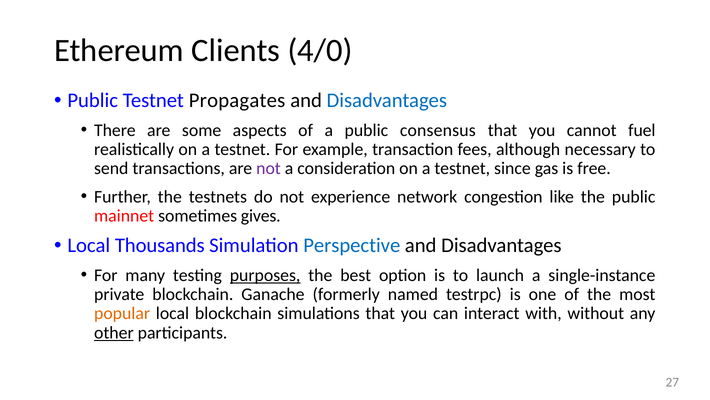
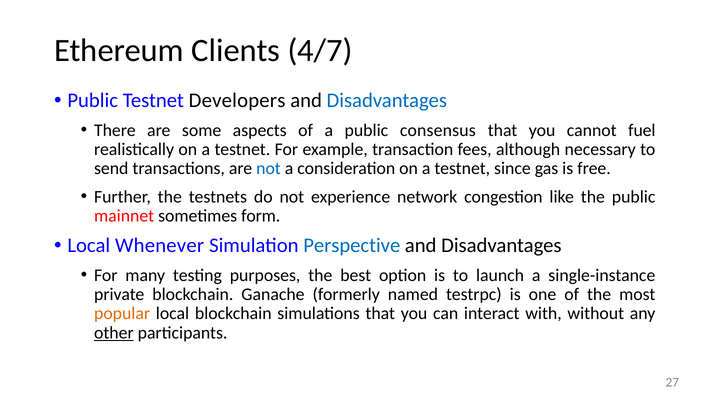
4/0: 4/0 -> 4/7
Propagates: Propagates -> Developers
not at (268, 168) colour: purple -> blue
gives: gives -> form
Thousands: Thousands -> Whenever
purposes underline: present -> none
